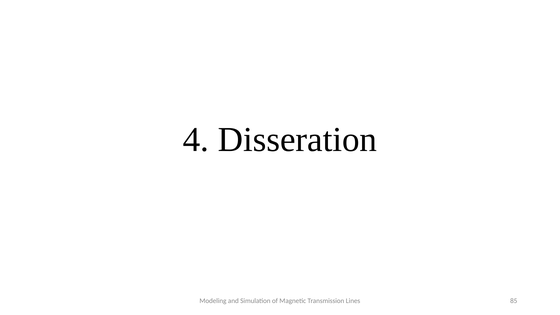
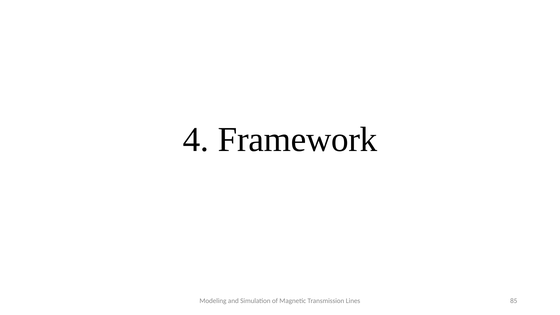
Disseration: Disseration -> Framework
